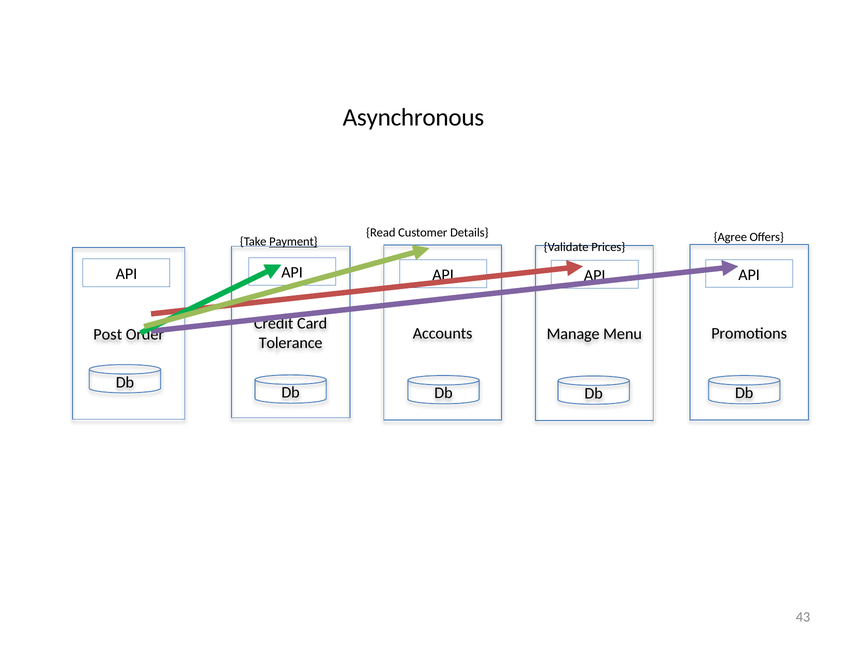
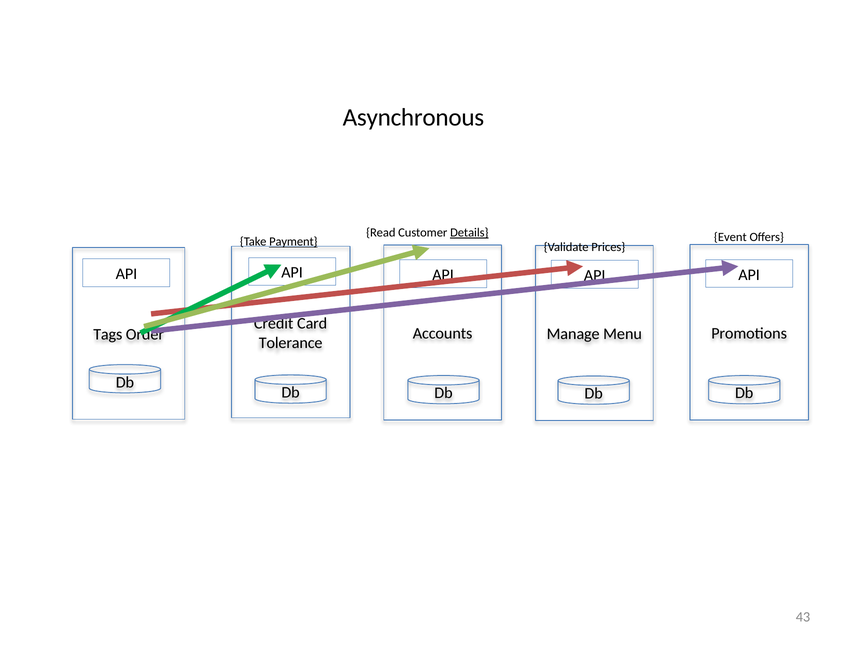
Details underline: none -> present
Agree: Agree -> Event
Post: Post -> Tags
